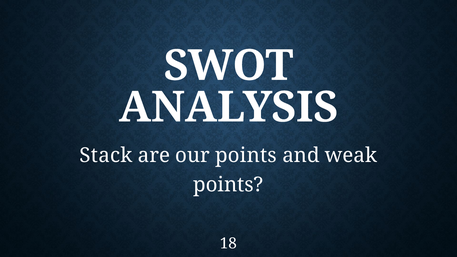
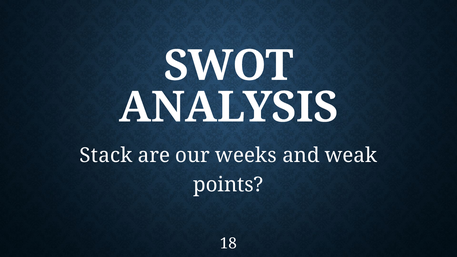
our points: points -> weeks
